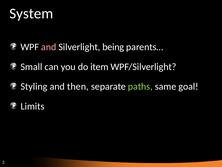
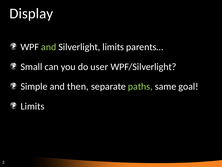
System: System -> Display
and at (49, 47) colour: pink -> light green
Silverlight being: being -> limits
item: item -> user
Styling: Styling -> Simple
